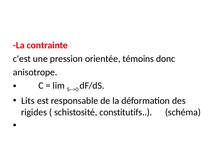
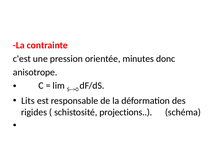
témoins: témoins -> minutes
constitutifs: constitutifs -> projections
